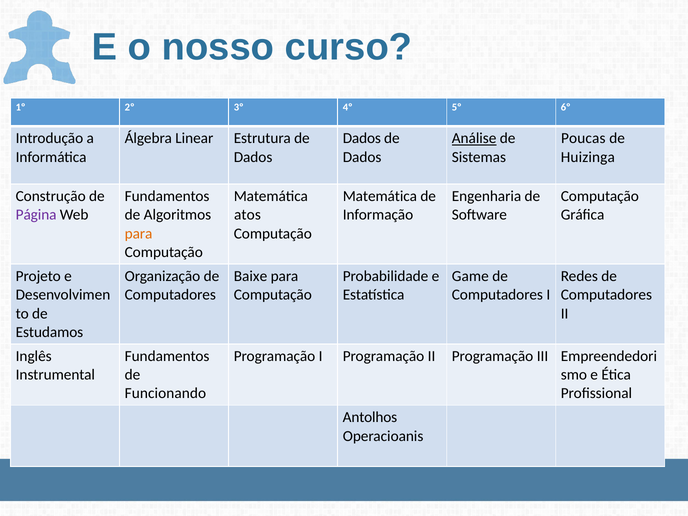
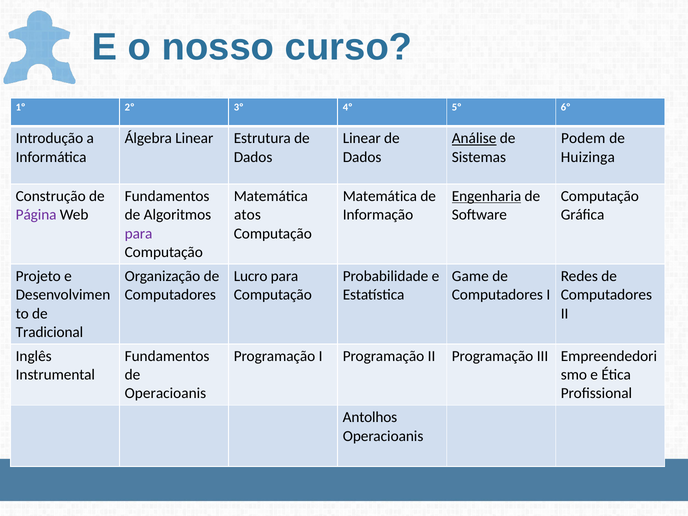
Dados at (362, 138): Dados -> Linear
Poucas: Poucas -> Podem
Engenharia underline: none -> present
para at (139, 234) colour: orange -> purple
Baixe: Baixe -> Lucro
Estudamos: Estudamos -> Tradicional
Funcionando at (165, 393): Funcionando -> Operacioanis
